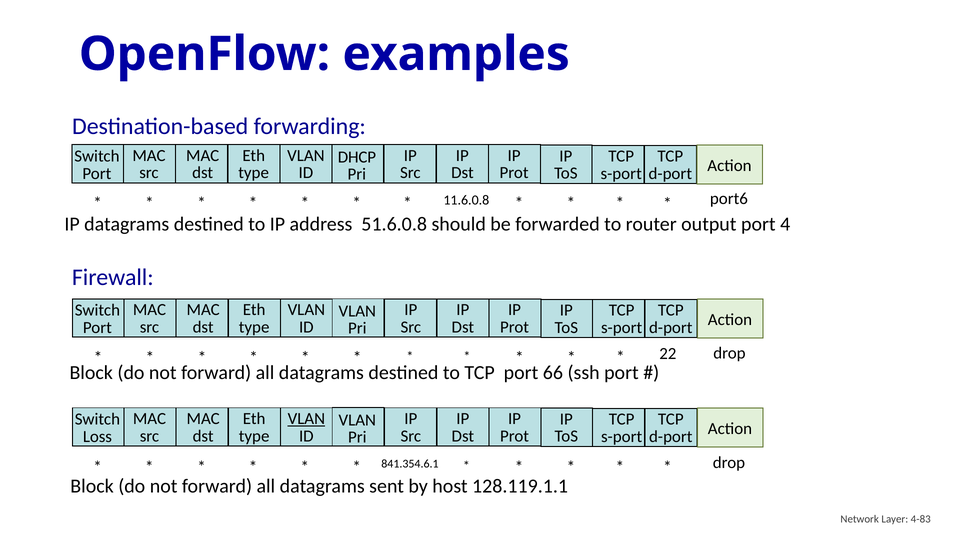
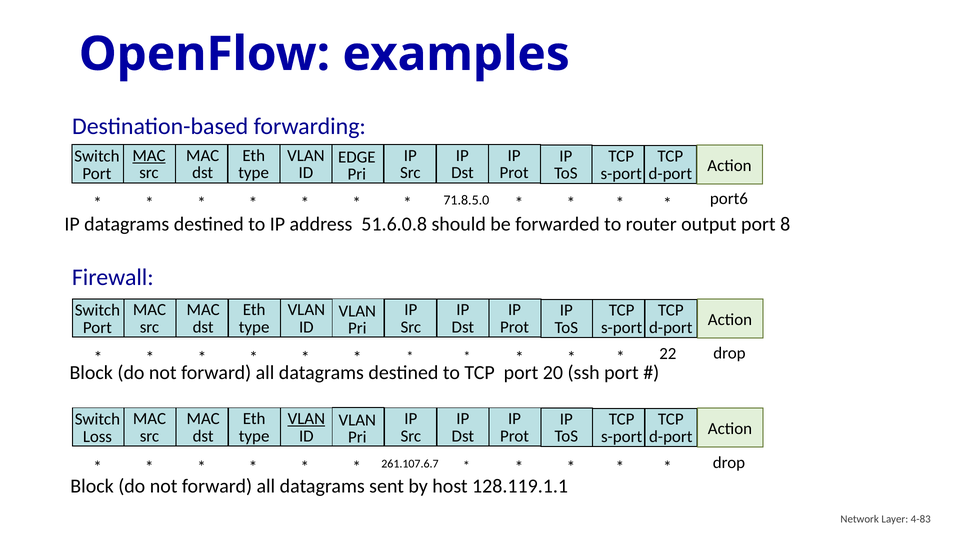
MAC at (149, 156) underline: none -> present
DHCP: DHCP -> EDGE
11.6.0.8: 11.6.0.8 -> 71.8.5.0
4: 4 -> 8
66: 66 -> 20
841.354.6.1: 841.354.6.1 -> 261.107.6.7
